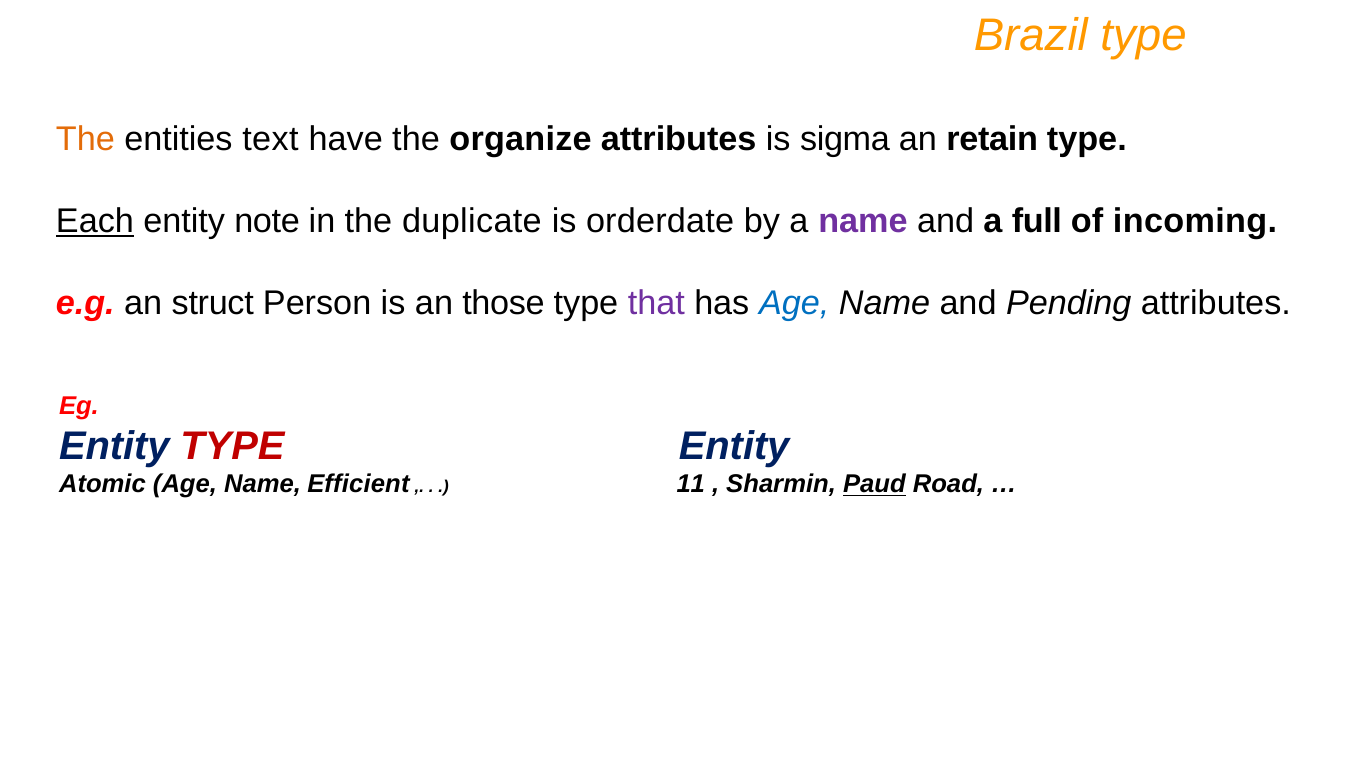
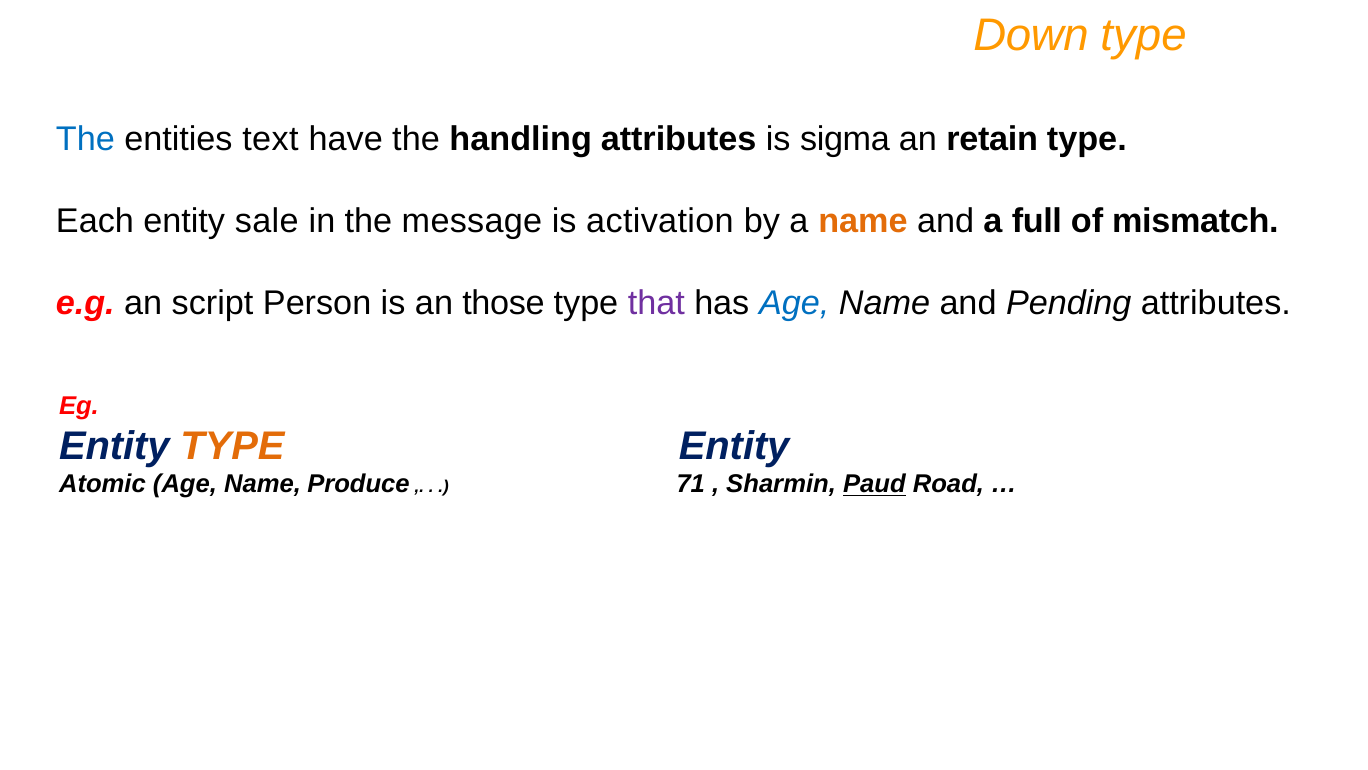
Brazil: Brazil -> Down
The at (85, 139) colour: orange -> blue
organize: organize -> handling
Each underline: present -> none
note: note -> sale
duplicate: duplicate -> message
orderdate: orderdate -> activation
name at (863, 221) colour: purple -> orange
incoming: incoming -> mismatch
struct: struct -> script
TYPE at (233, 446) colour: red -> orange
Efficient: Efficient -> Produce
11: 11 -> 71
